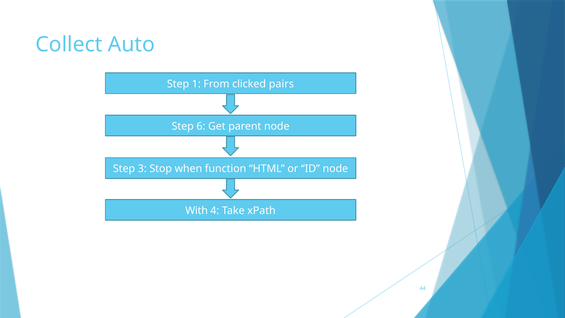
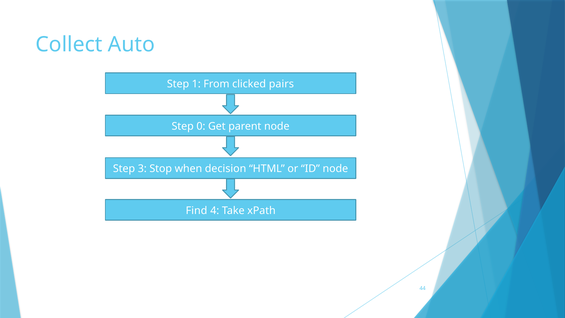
6: 6 -> 0
function: function -> decision
With: With -> Find
